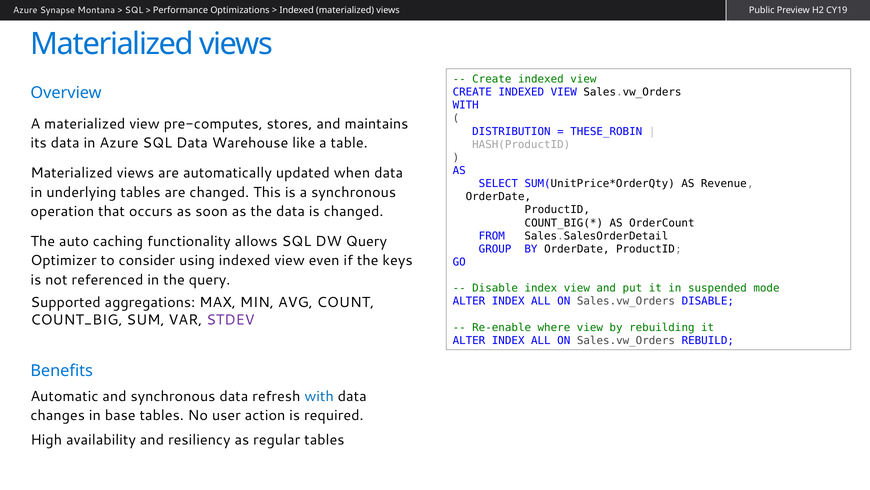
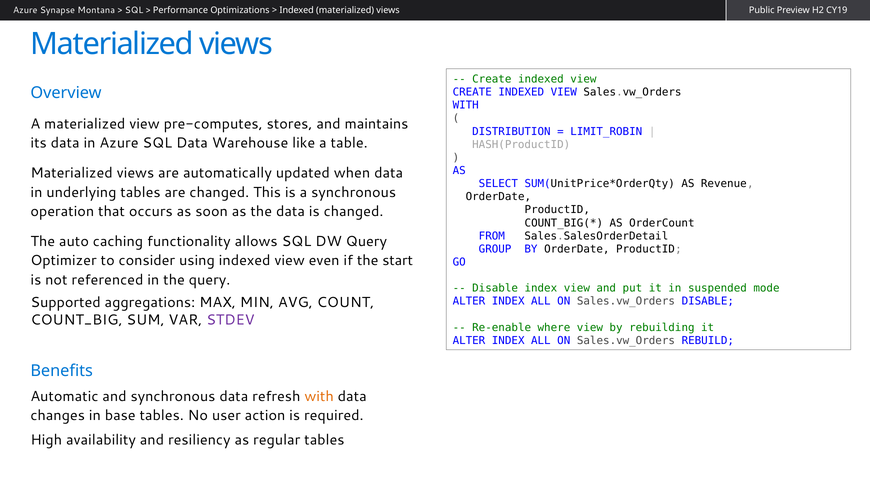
THESE_ROBIN: THESE_ROBIN -> LIMIT_ROBIN
keys: keys -> start
with at (319, 396) colour: blue -> orange
